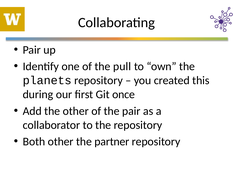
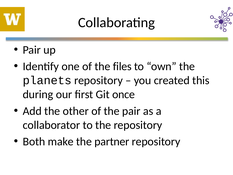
pull: pull -> files
Both other: other -> make
